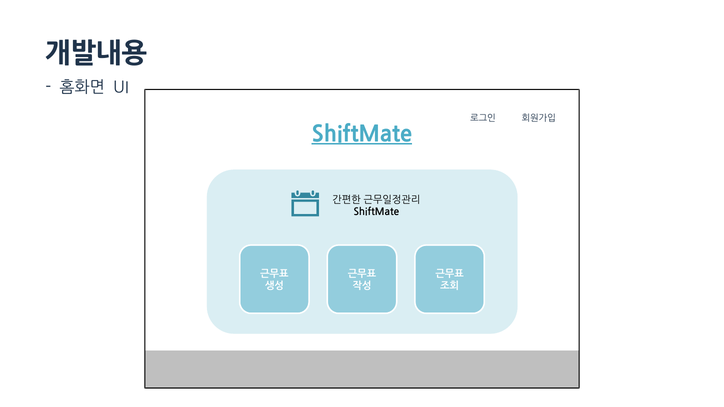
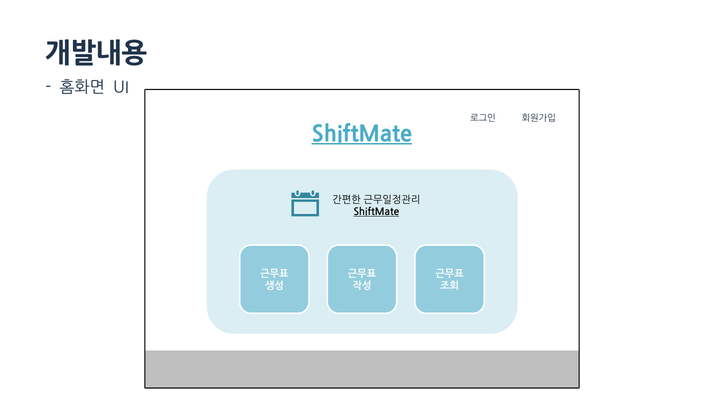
ShiftMate at (376, 212) underline: none -> present
